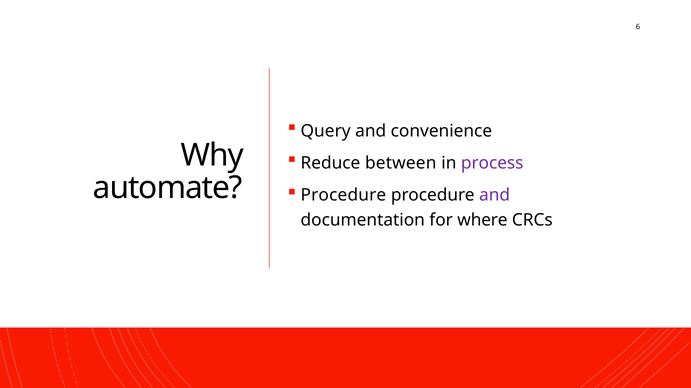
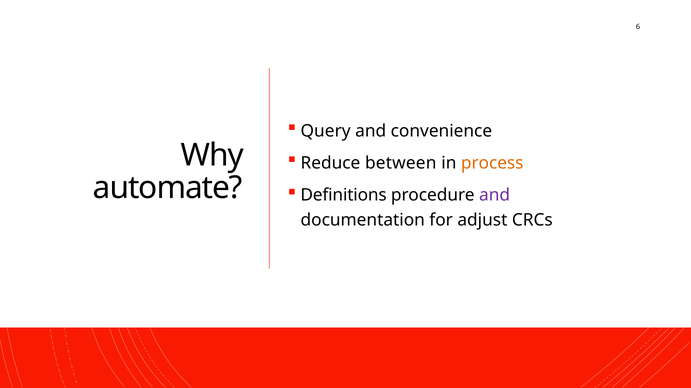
process colour: purple -> orange
Procedure at (343, 196): Procedure -> Definitions
where: where -> adjust
